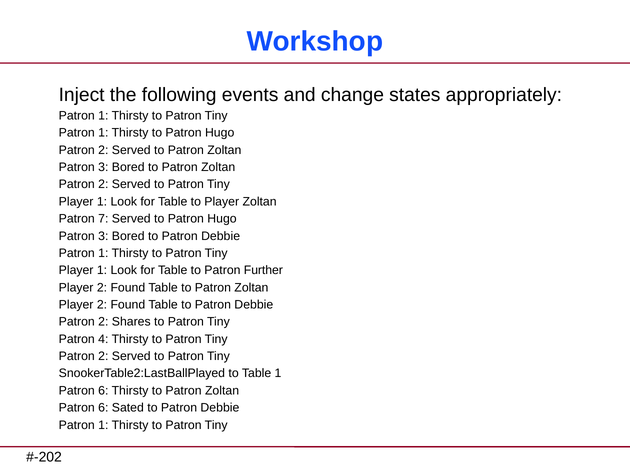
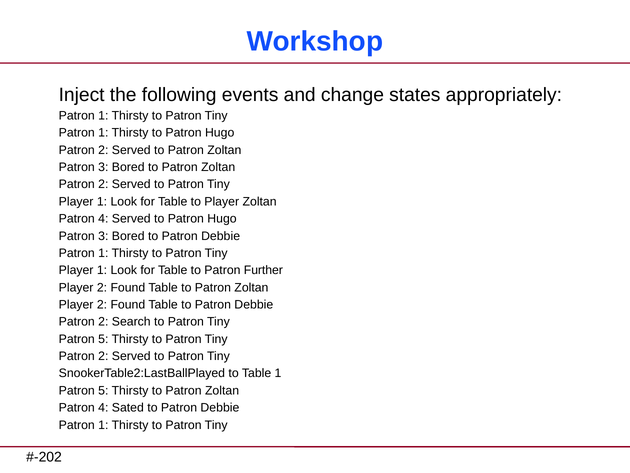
7 at (103, 219): 7 -> 4
Shares: Shares -> Search
4 at (103, 339): 4 -> 5
6 at (103, 390): 6 -> 5
6 at (103, 407): 6 -> 4
